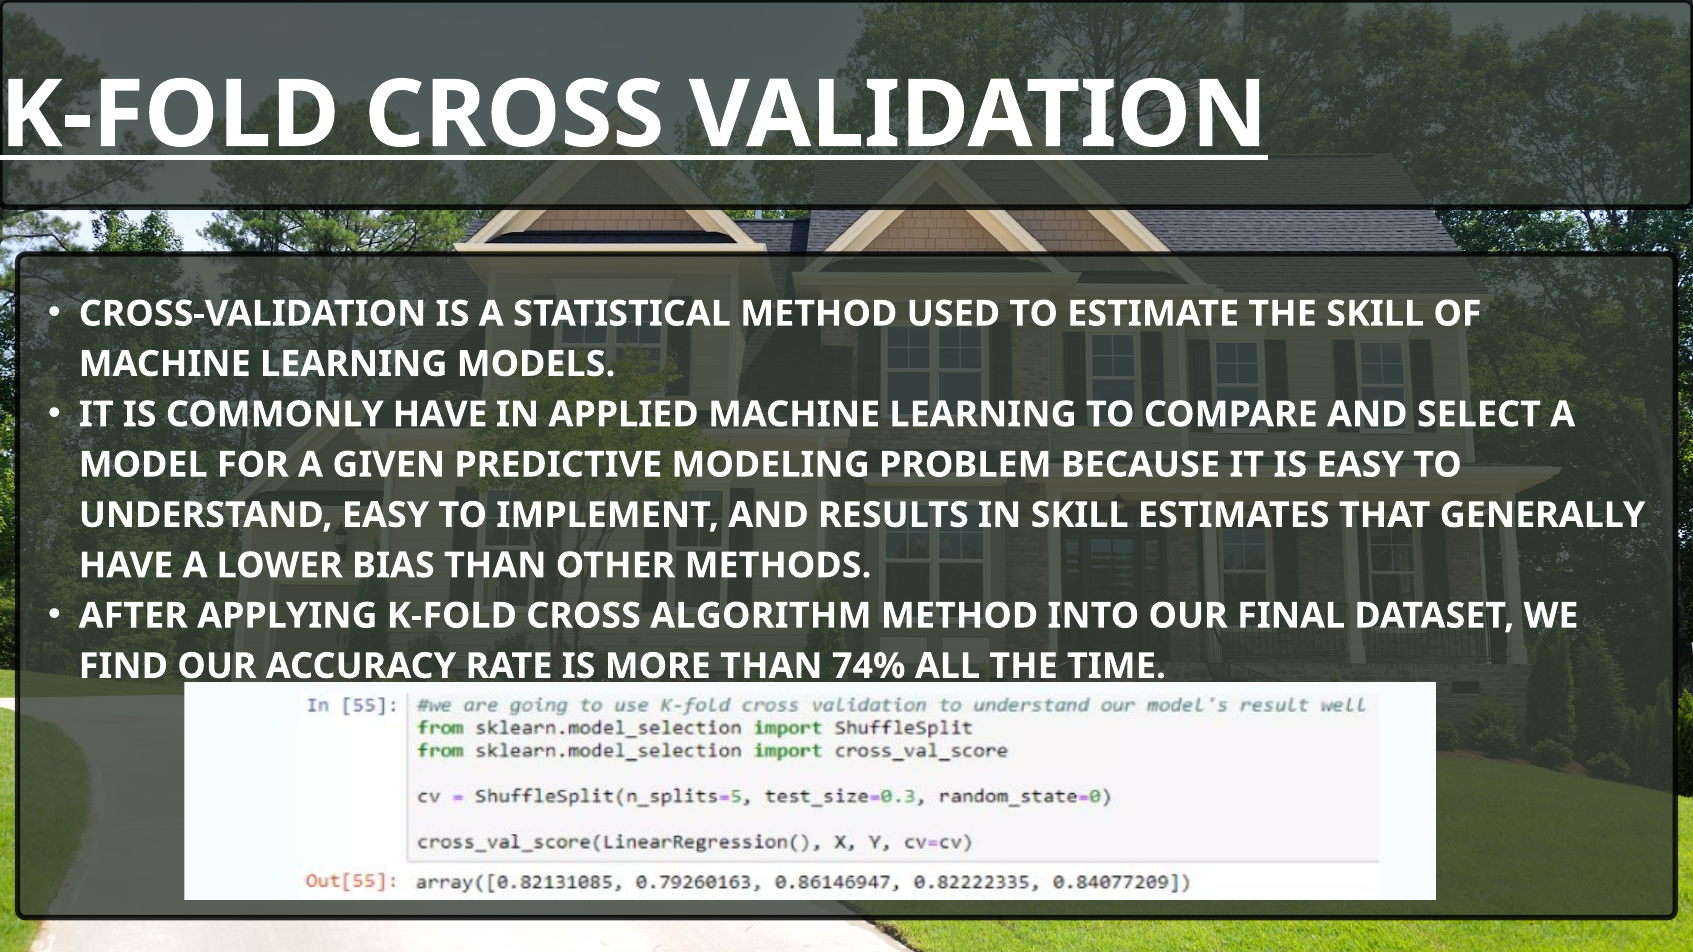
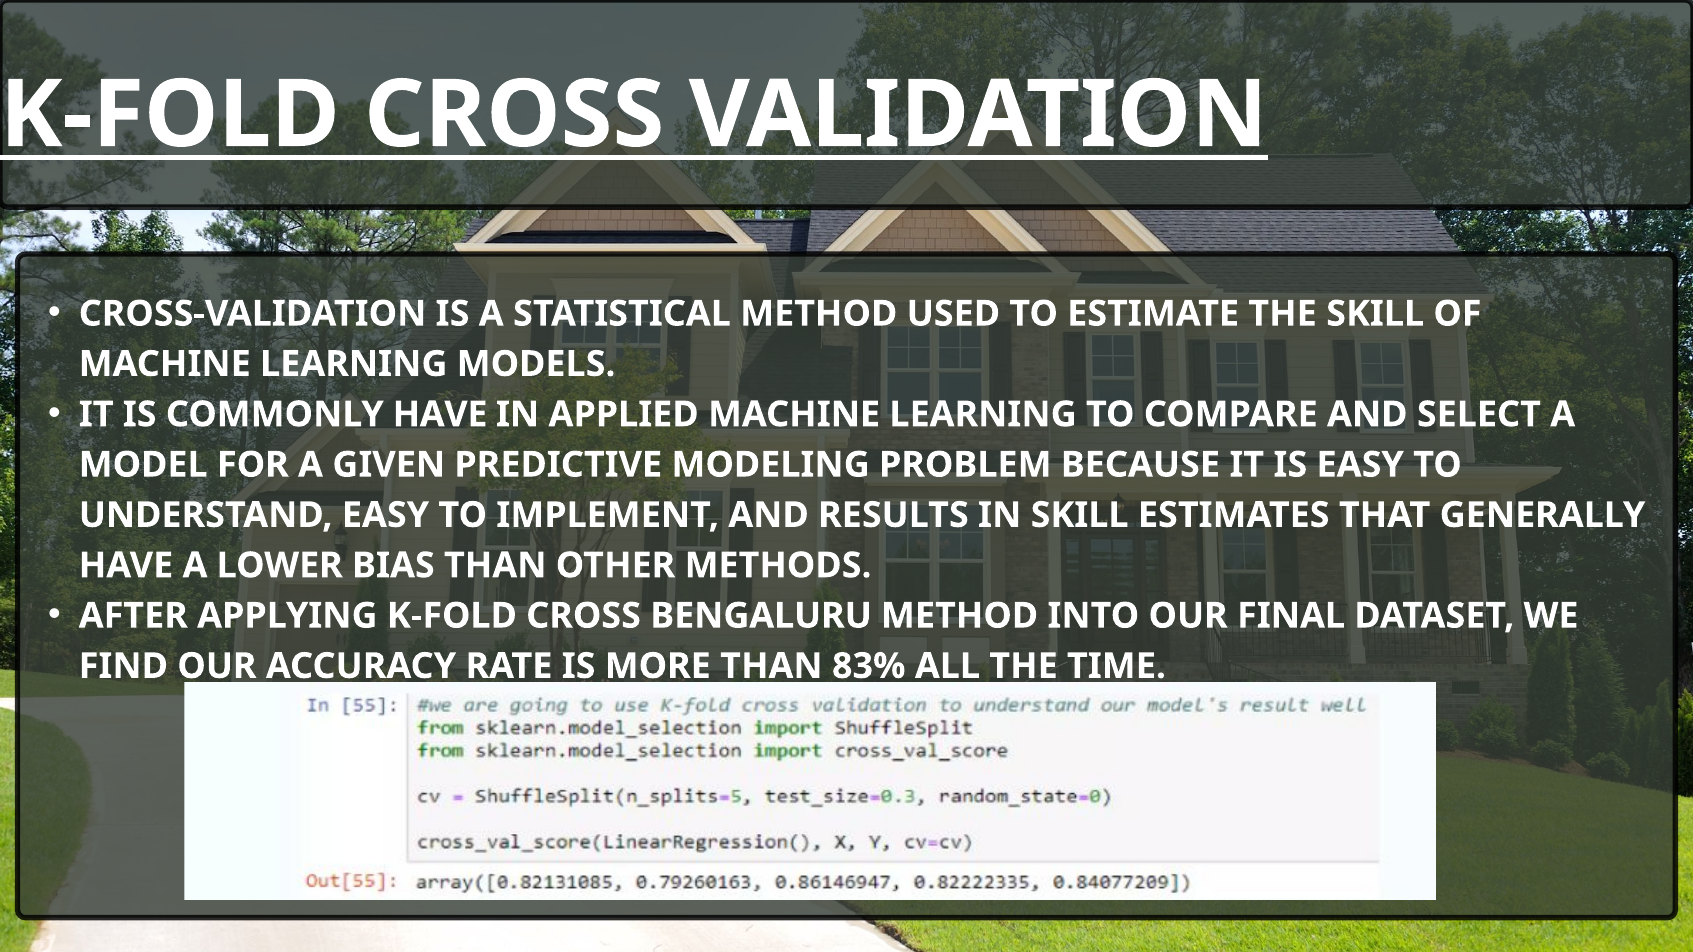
ALGORITHM: ALGORITHM -> BENGALURU
74%: 74% -> 83%
